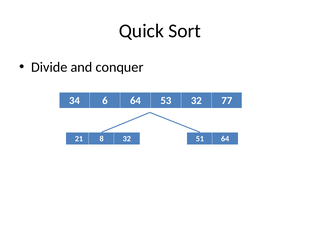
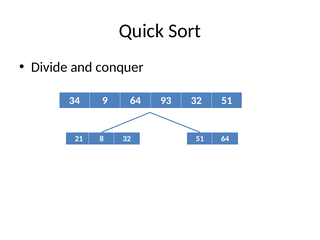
6: 6 -> 9
53: 53 -> 93
77 at (227, 100): 77 -> 51
